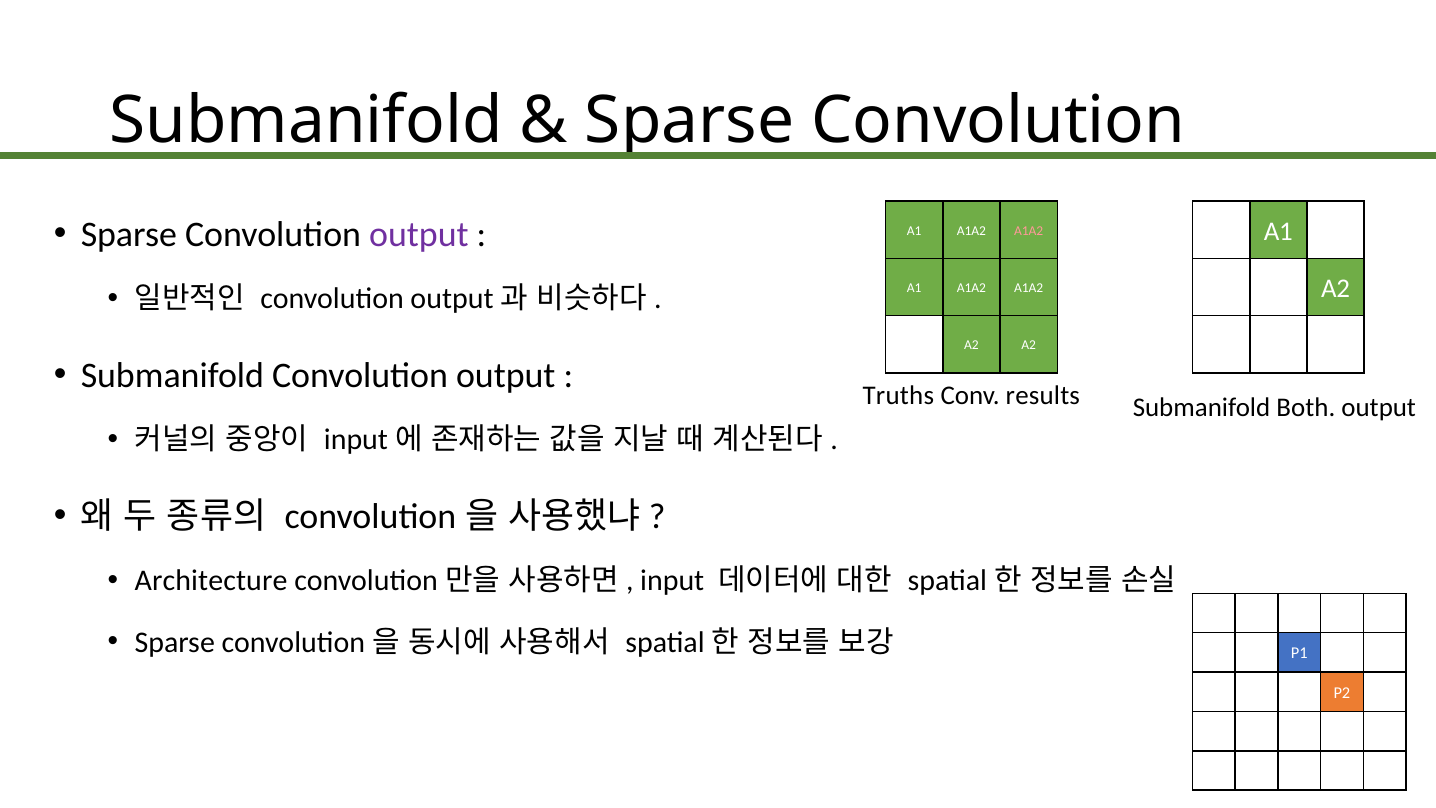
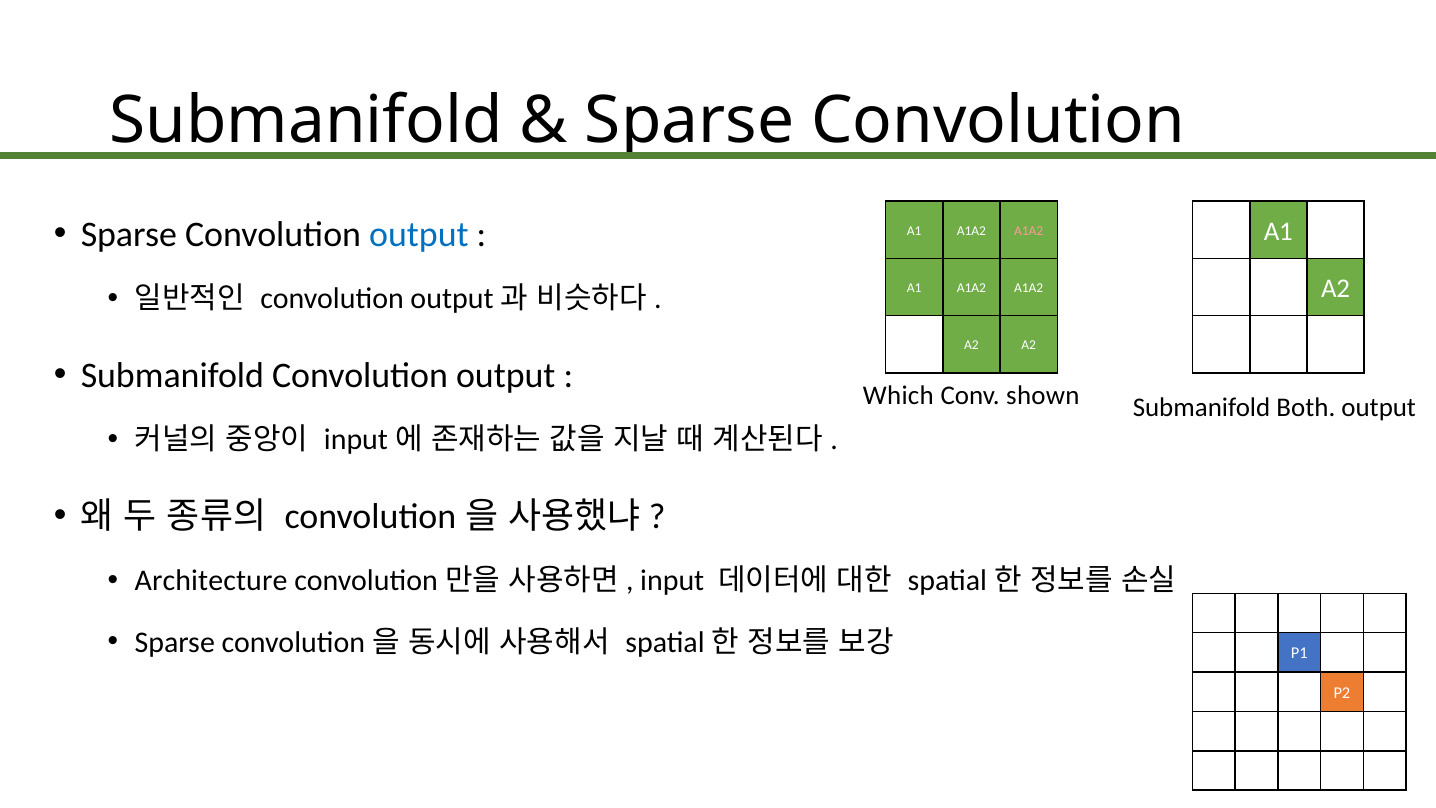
output at (419, 234) colour: purple -> blue
Truths: Truths -> Which
results: results -> shown
